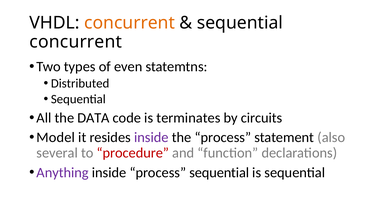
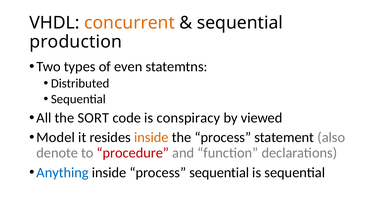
concurrent at (76, 42): concurrent -> production
DATA: DATA -> SORT
terminates: terminates -> conspiracy
circuits: circuits -> viewed
inside at (151, 137) colour: purple -> orange
several: several -> denote
Anything colour: purple -> blue
